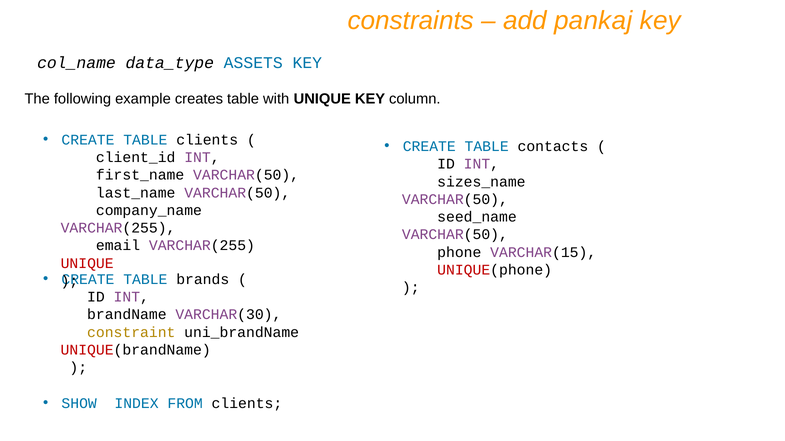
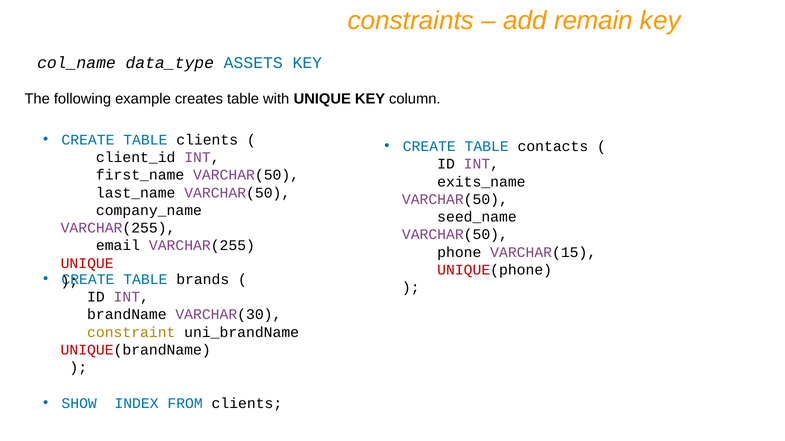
pankaj: pankaj -> remain
sizes_name: sizes_name -> exits_name
